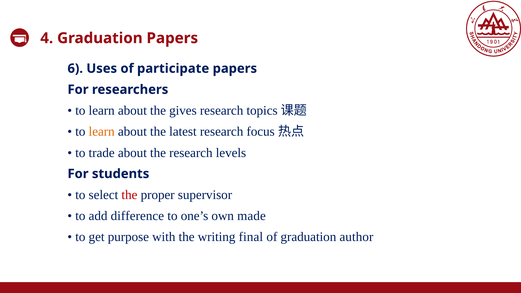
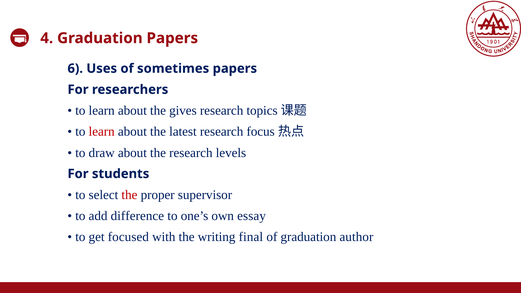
participate: participate -> sometimes
learn at (102, 132) colour: orange -> red
trade: trade -> draw
made: made -> essay
purpose: purpose -> focused
